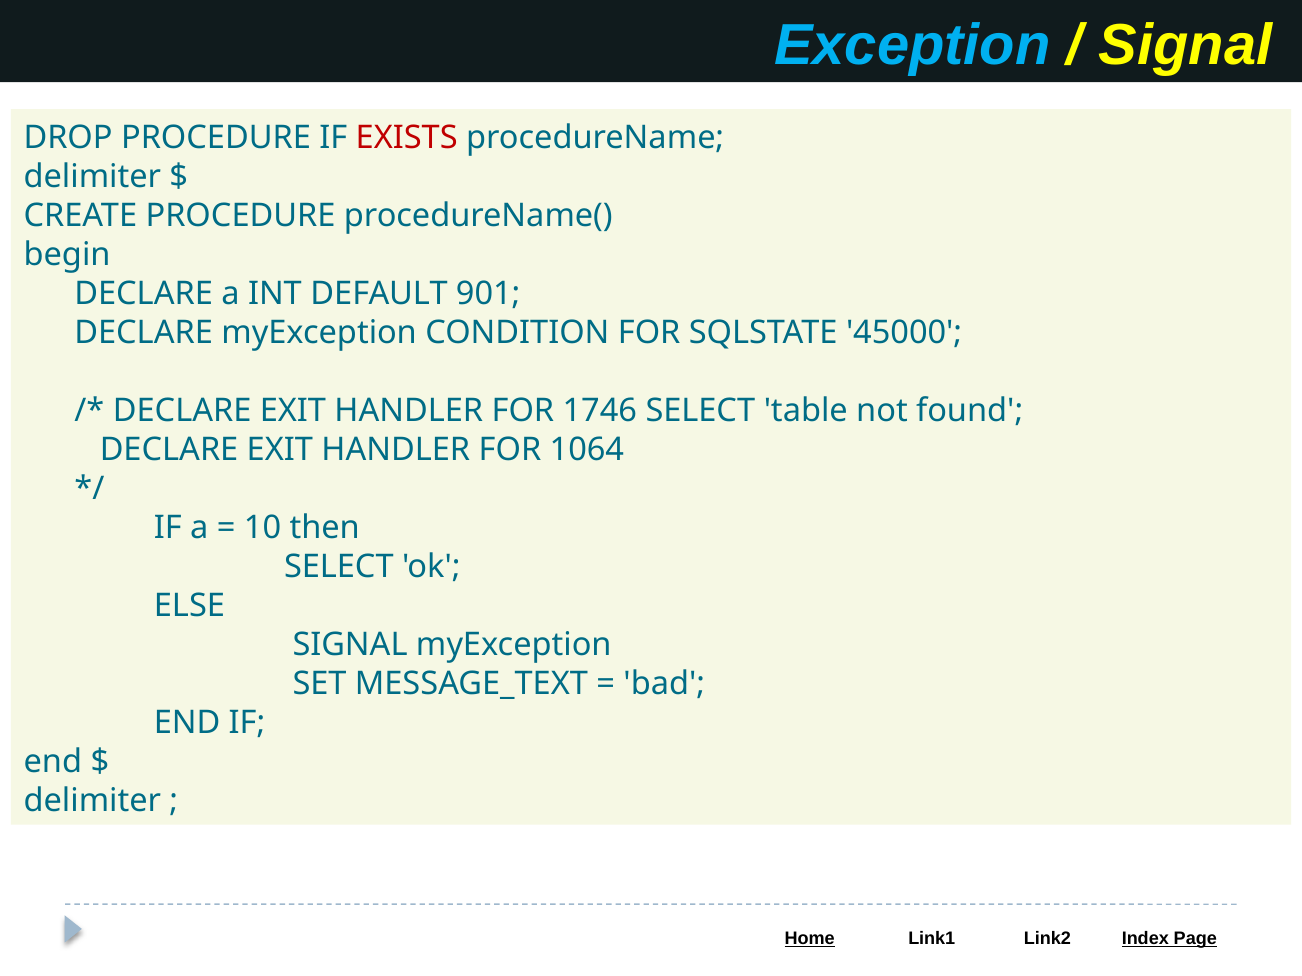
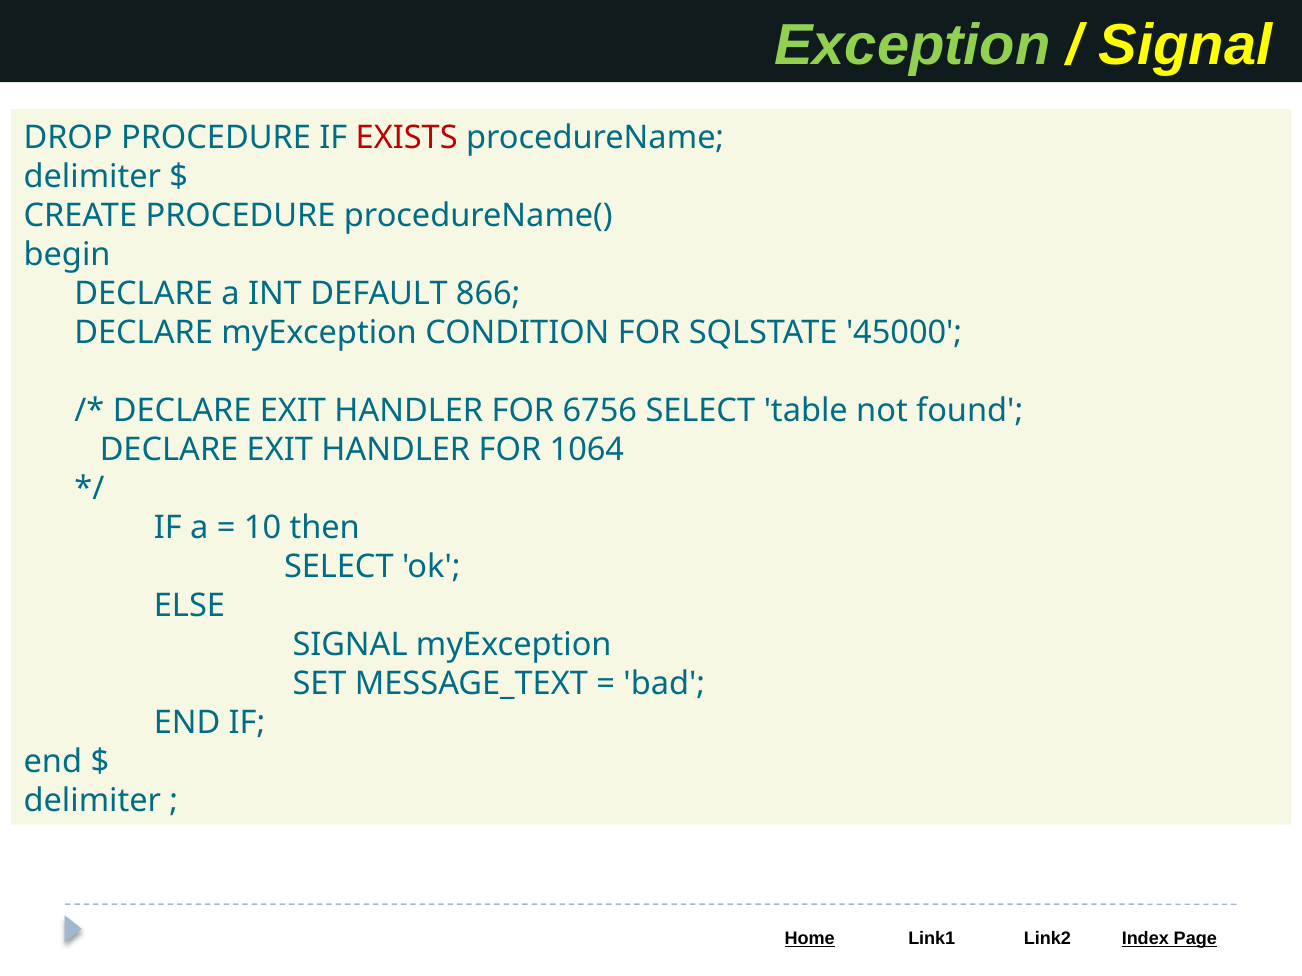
Exception colour: light blue -> light green
901: 901 -> 866
1746: 1746 -> 6756
